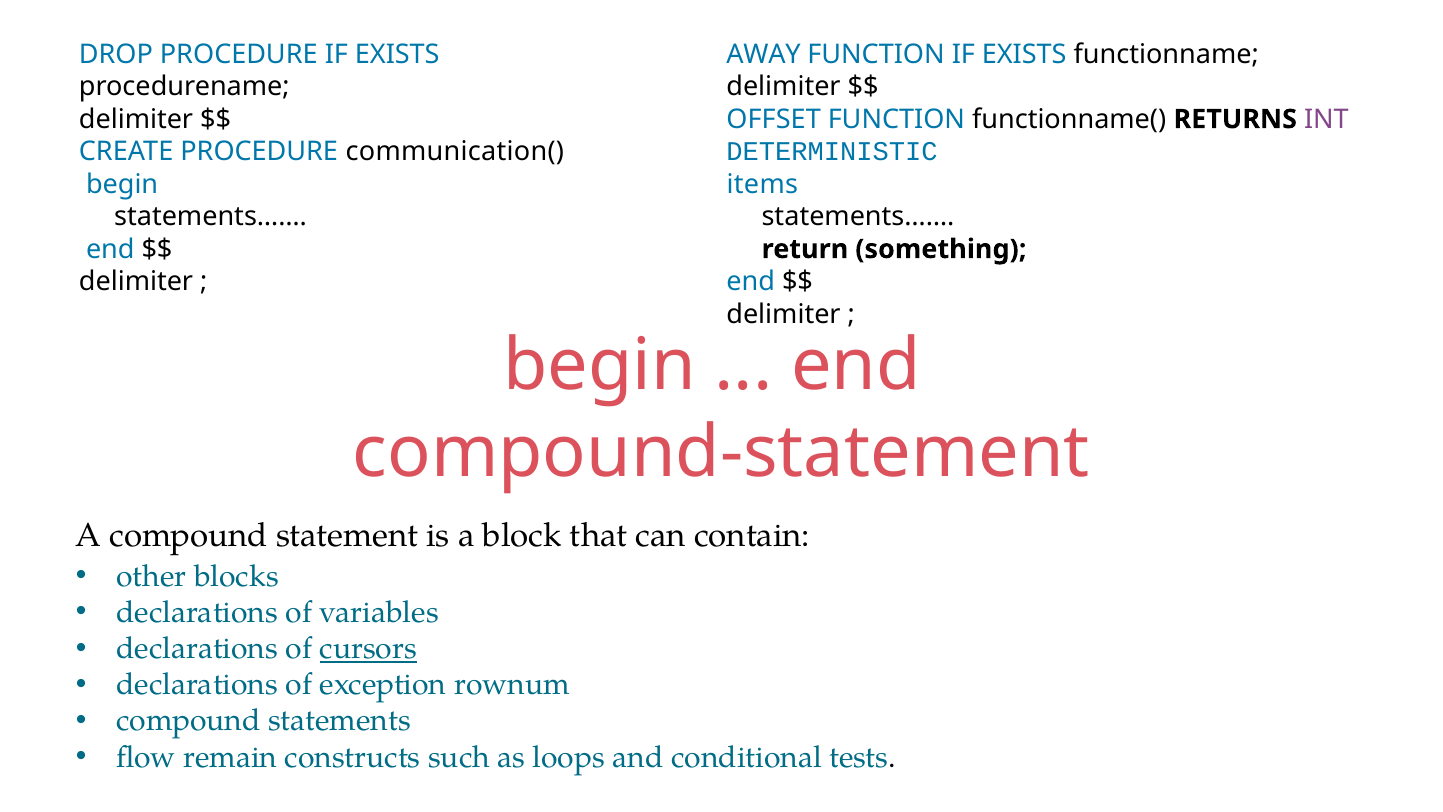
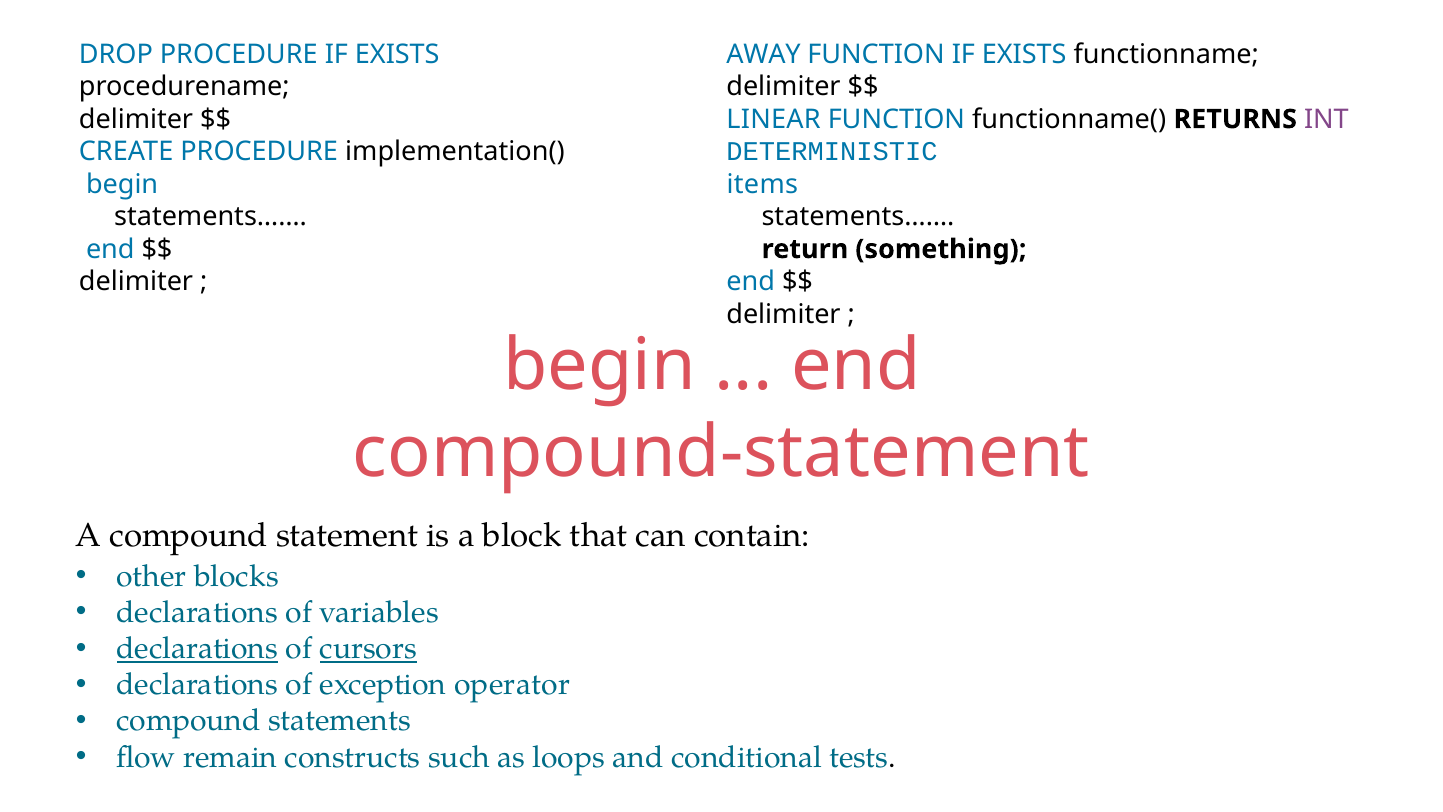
OFFSET: OFFSET -> LINEAR
communication(: communication( -> implementation(
declarations at (197, 649) underline: none -> present
rownum: rownum -> operator
